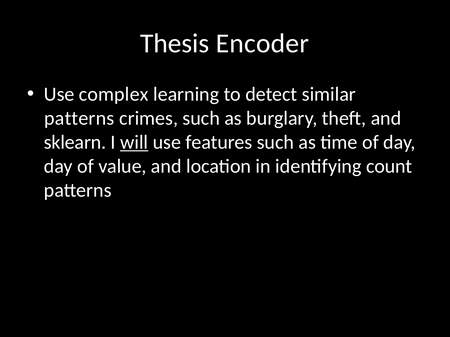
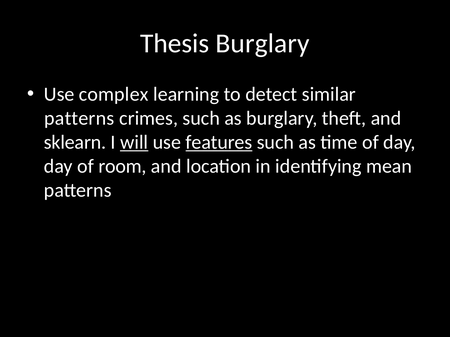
Thesis Encoder: Encoder -> Burglary
features underline: none -> present
value: value -> room
count: count -> mean
